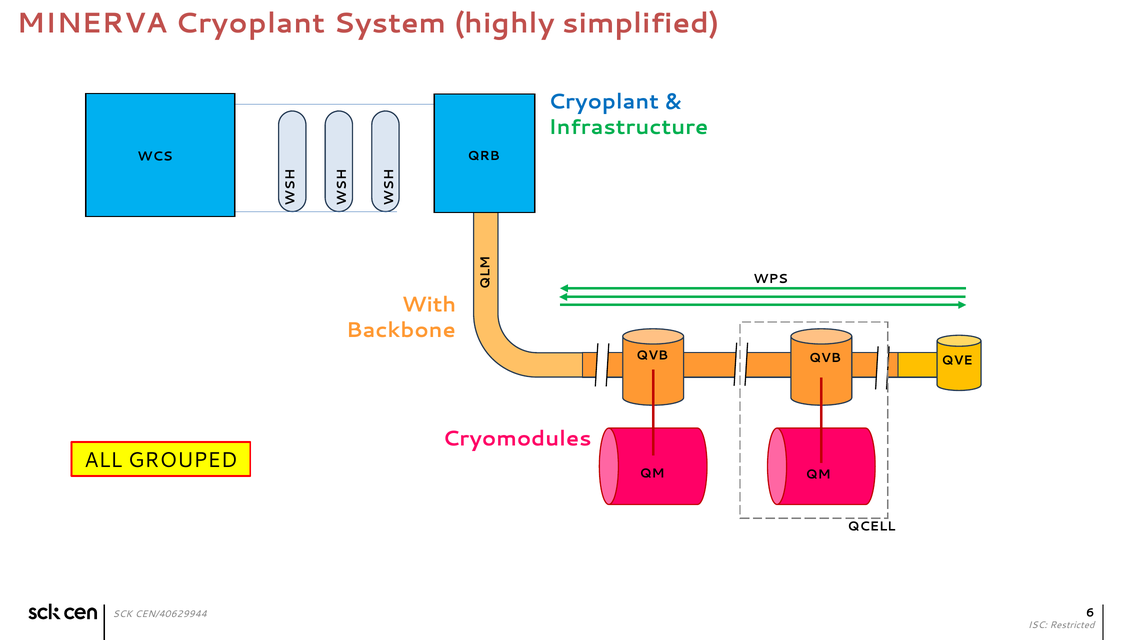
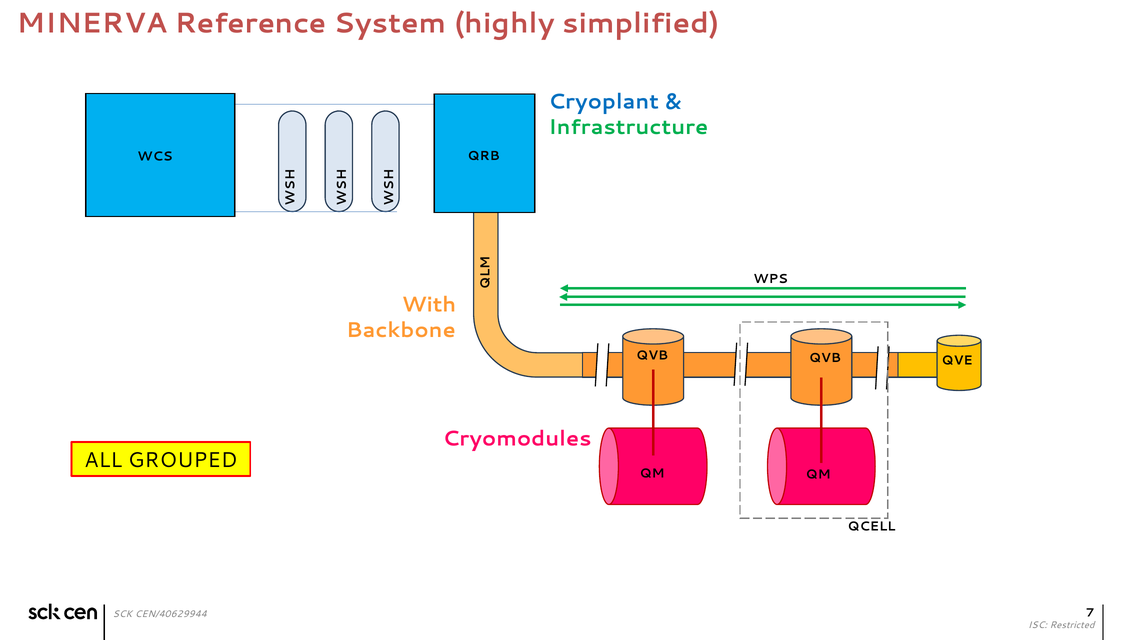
MINERVA Cryoplant: Cryoplant -> Reference
6: 6 -> 7
